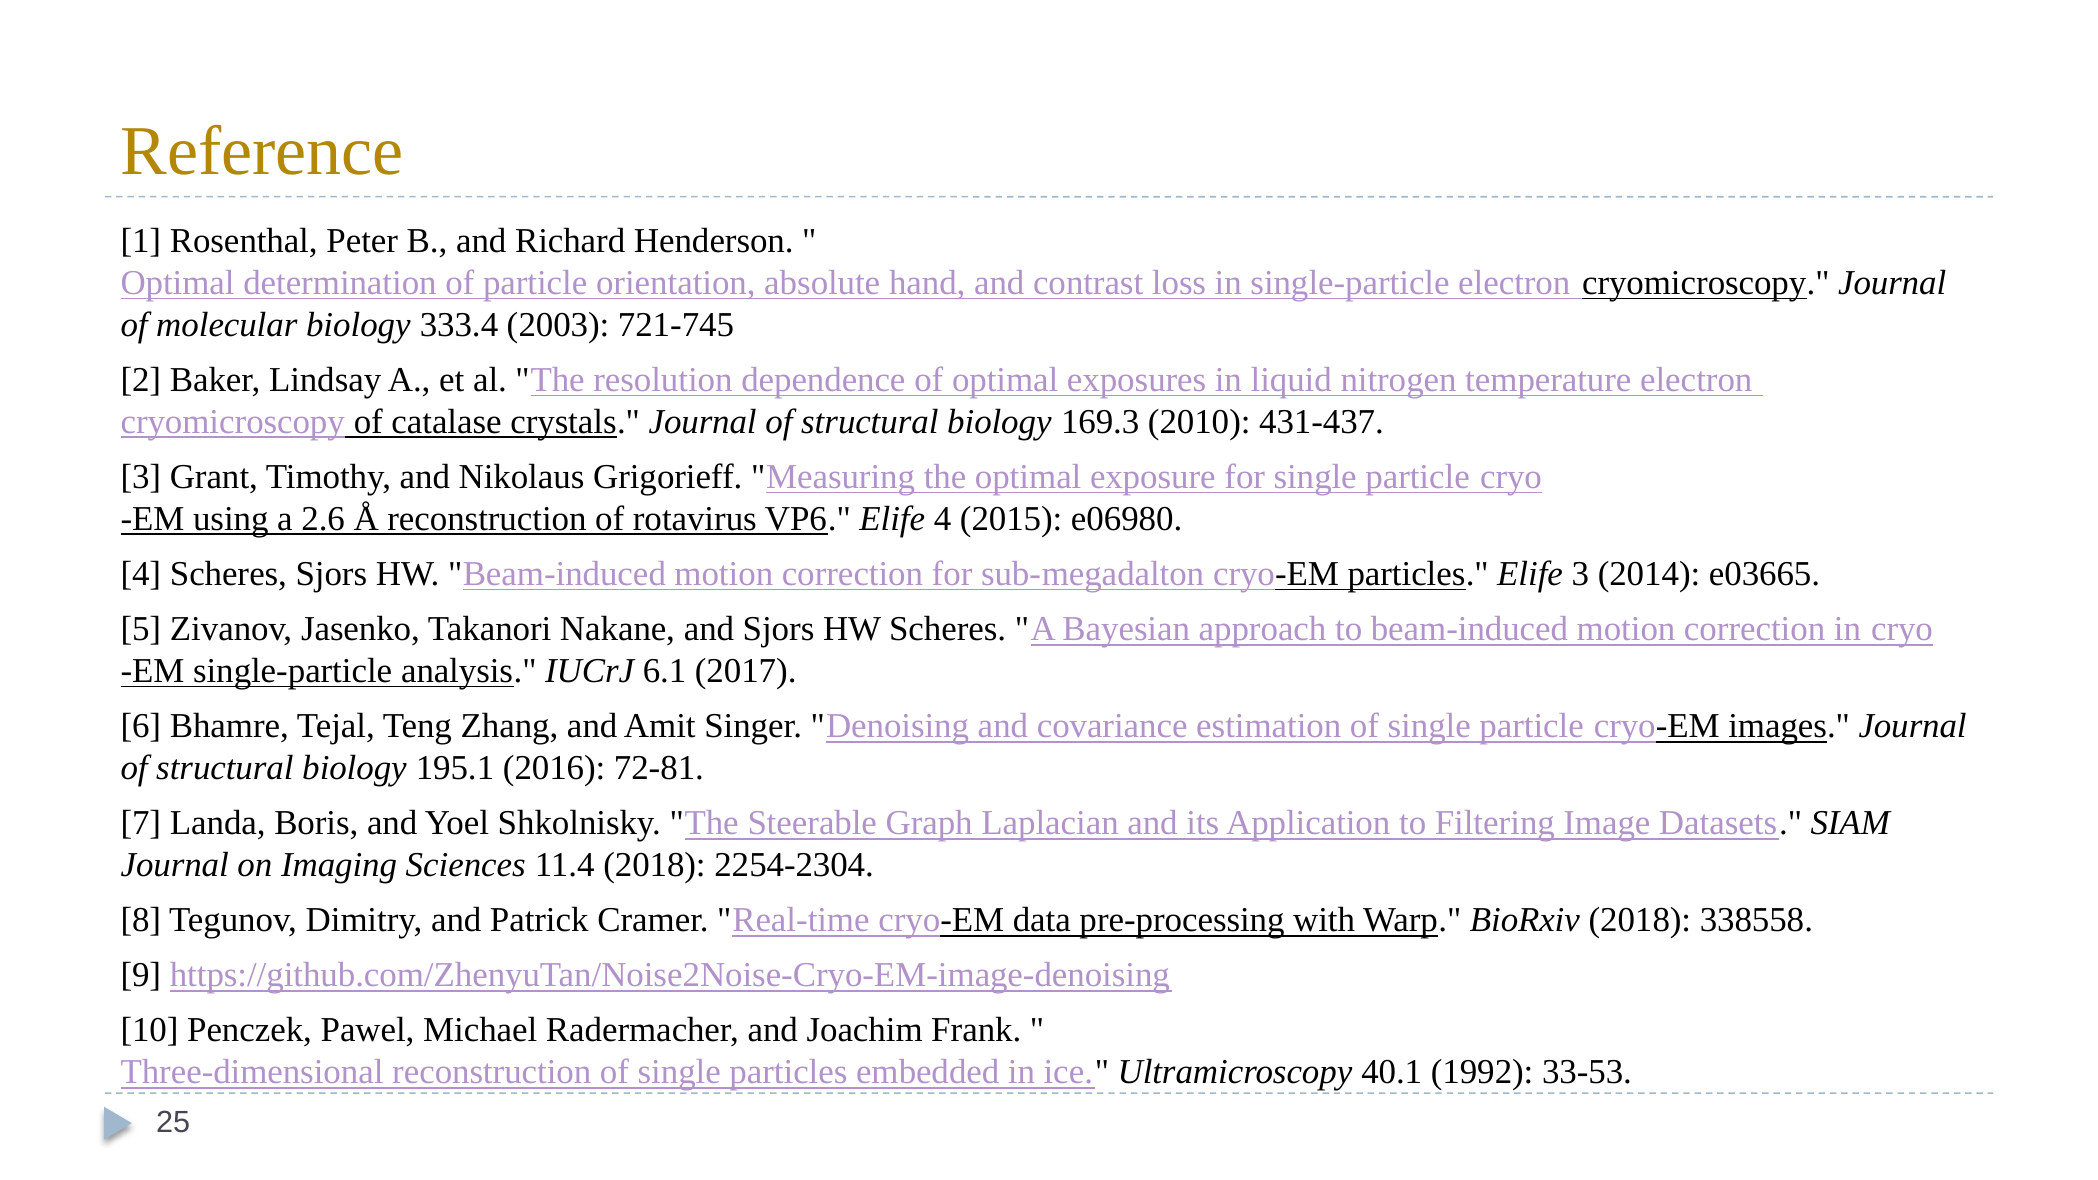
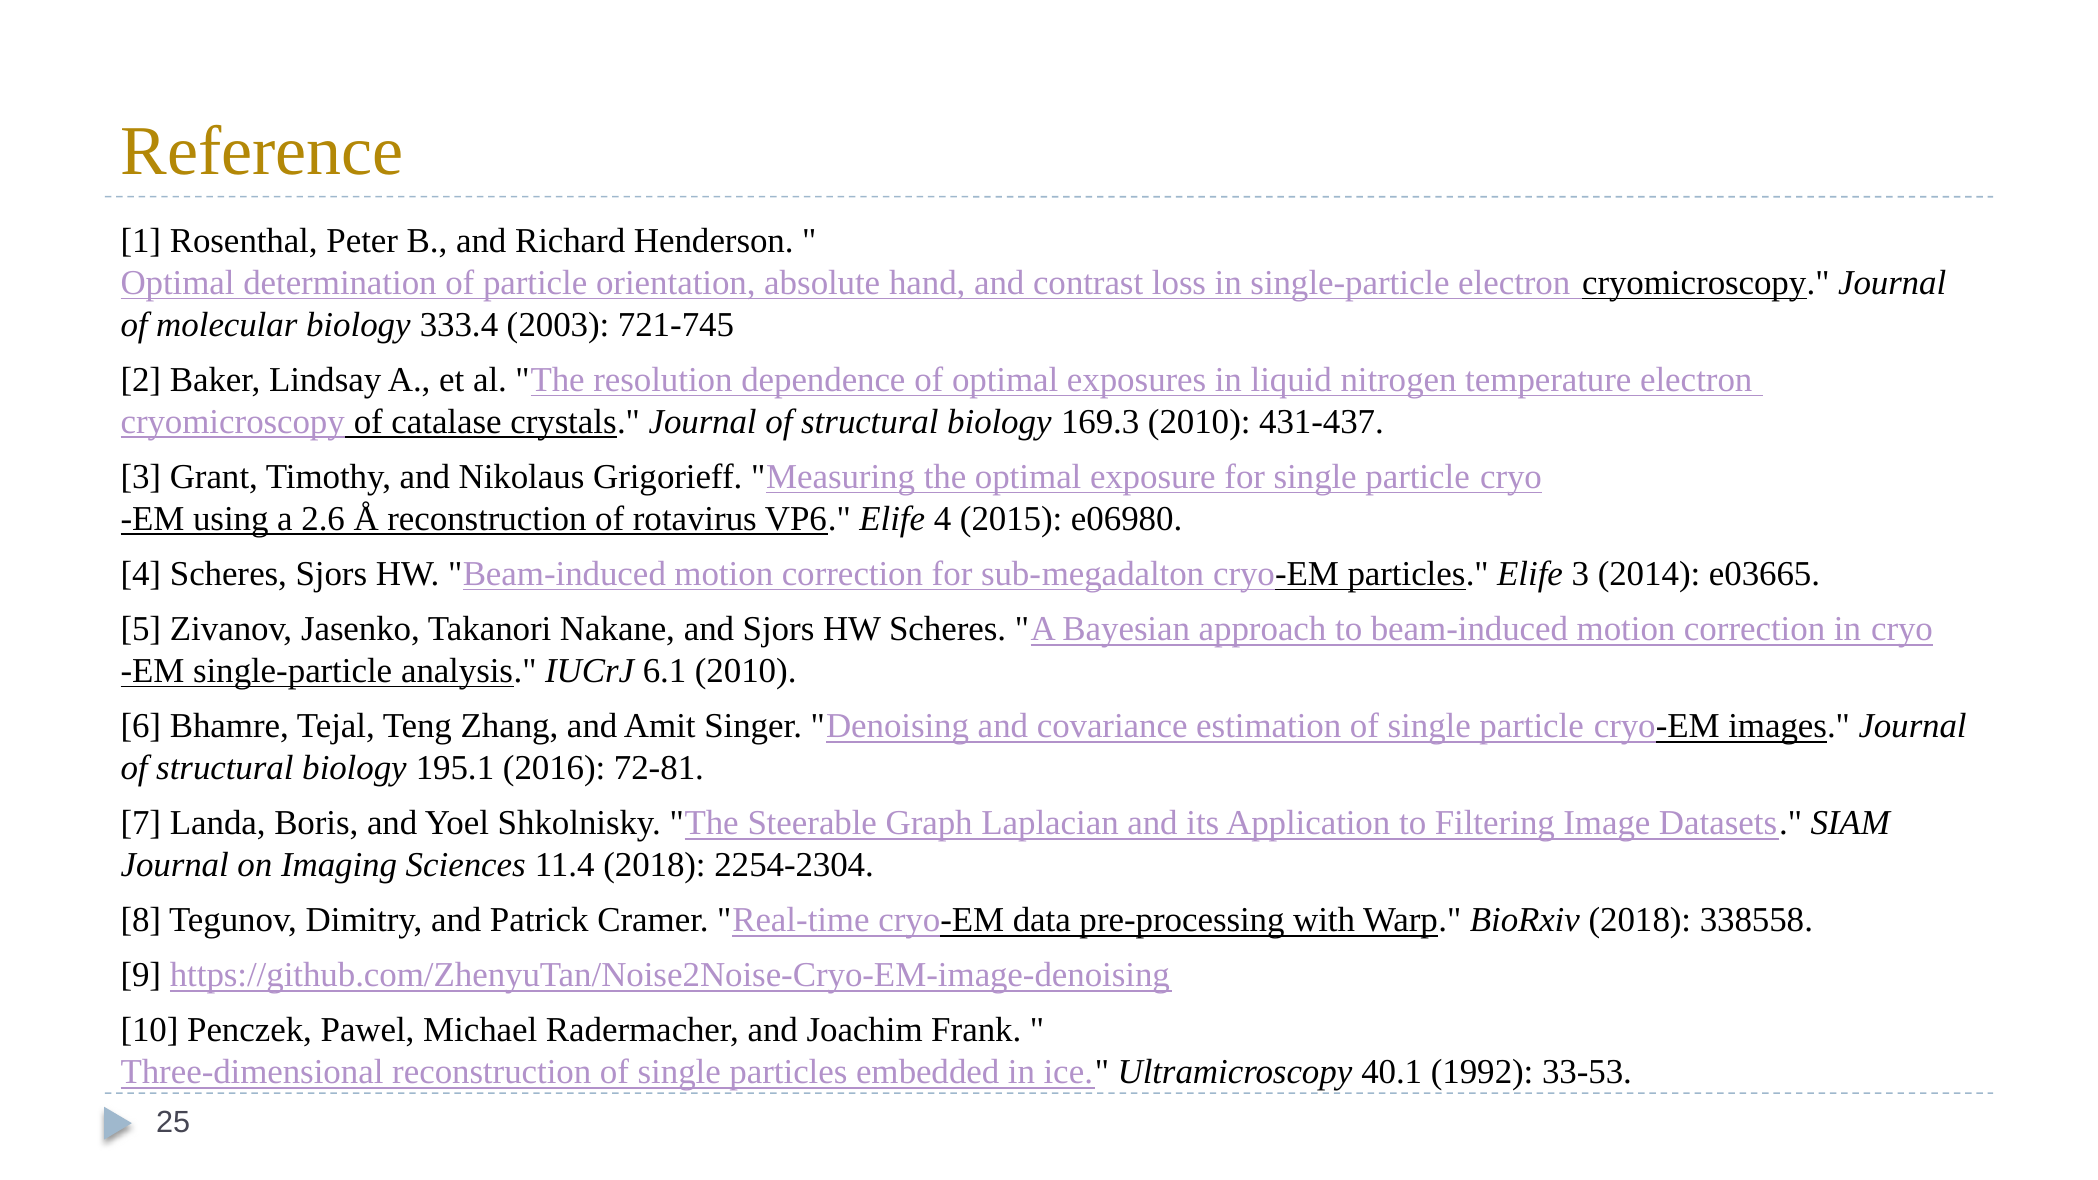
6.1 2017: 2017 -> 2010
